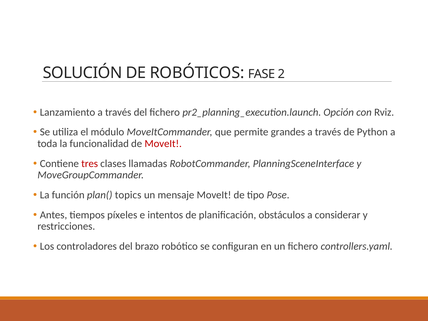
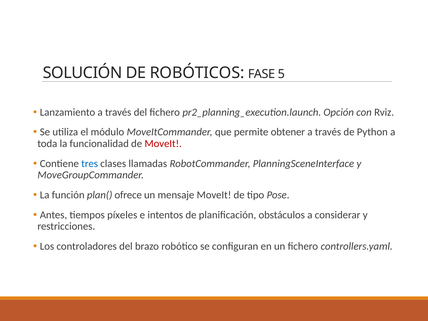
2: 2 -> 5
grandes: grandes -> obtener
tres colour: red -> blue
topics: topics -> ofrece
